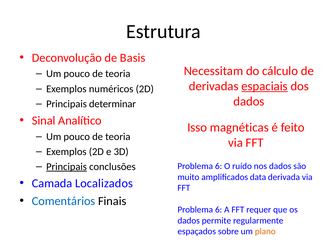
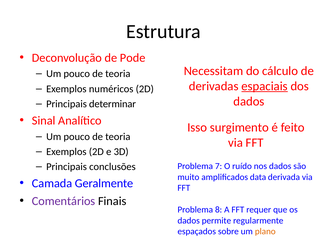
Basis: Basis -> Pode
magnéticas: magnéticas -> surgimento
Principais at (67, 167) underline: present -> none
6 at (219, 166): 6 -> 7
Localizados: Localizados -> Geralmente
Comentários colour: blue -> purple
6 at (219, 210): 6 -> 8
